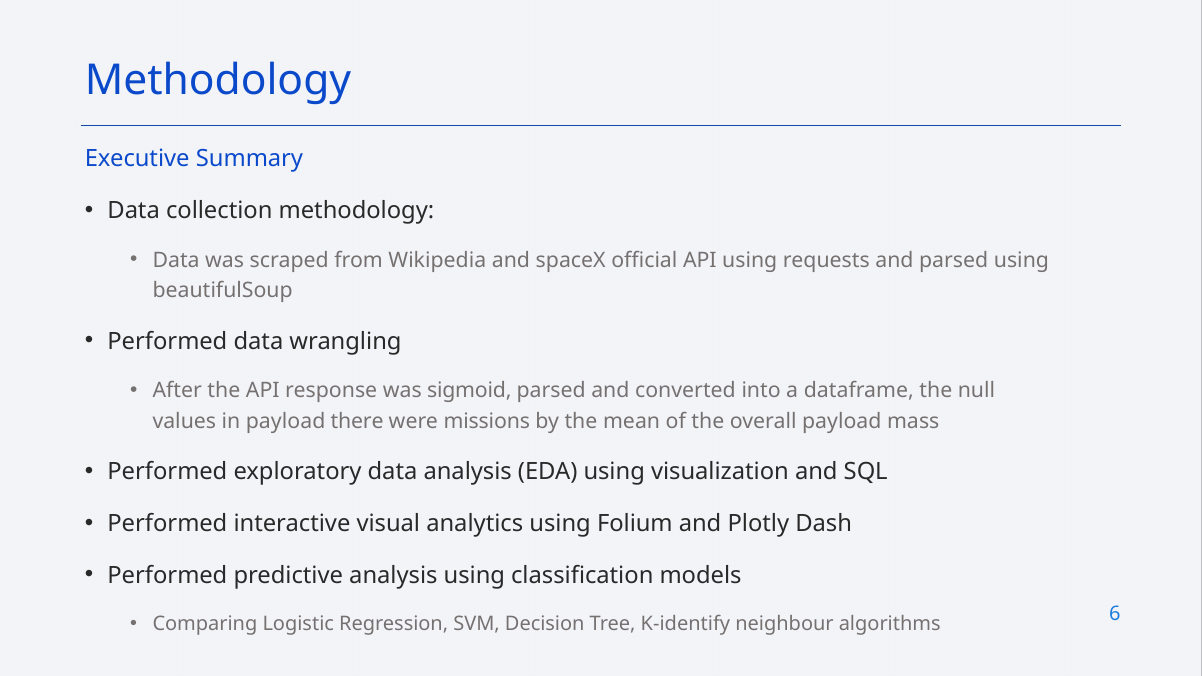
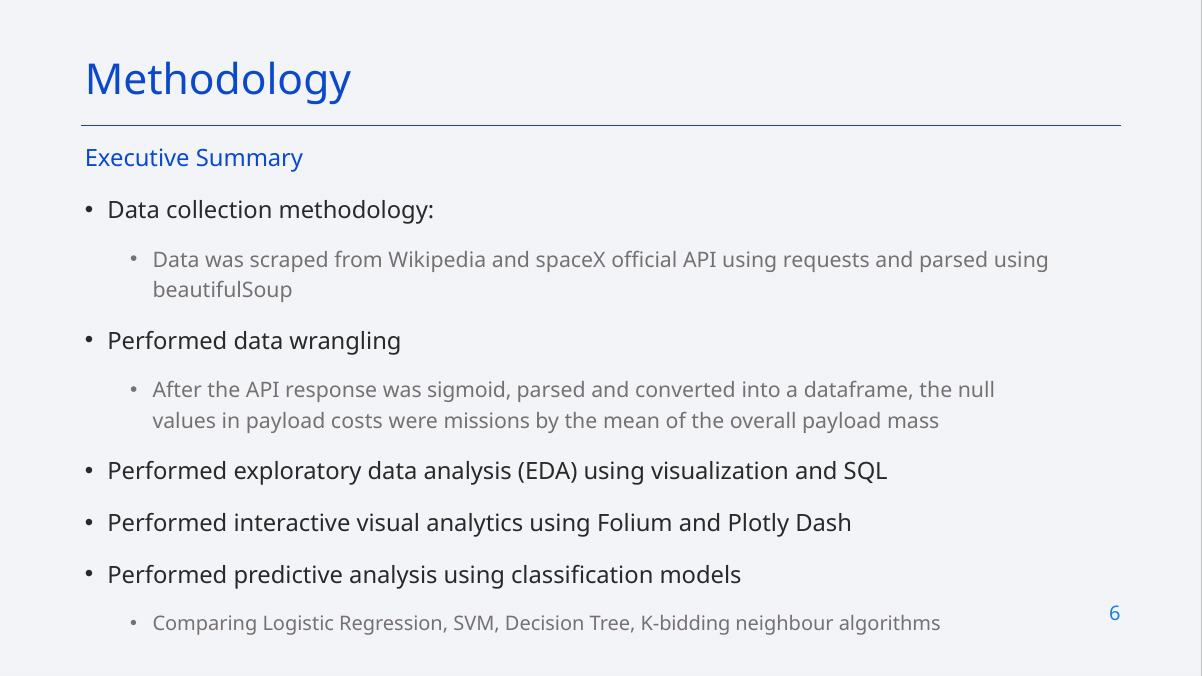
there: there -> costs
K-identify: K-identify -> K-bidding
